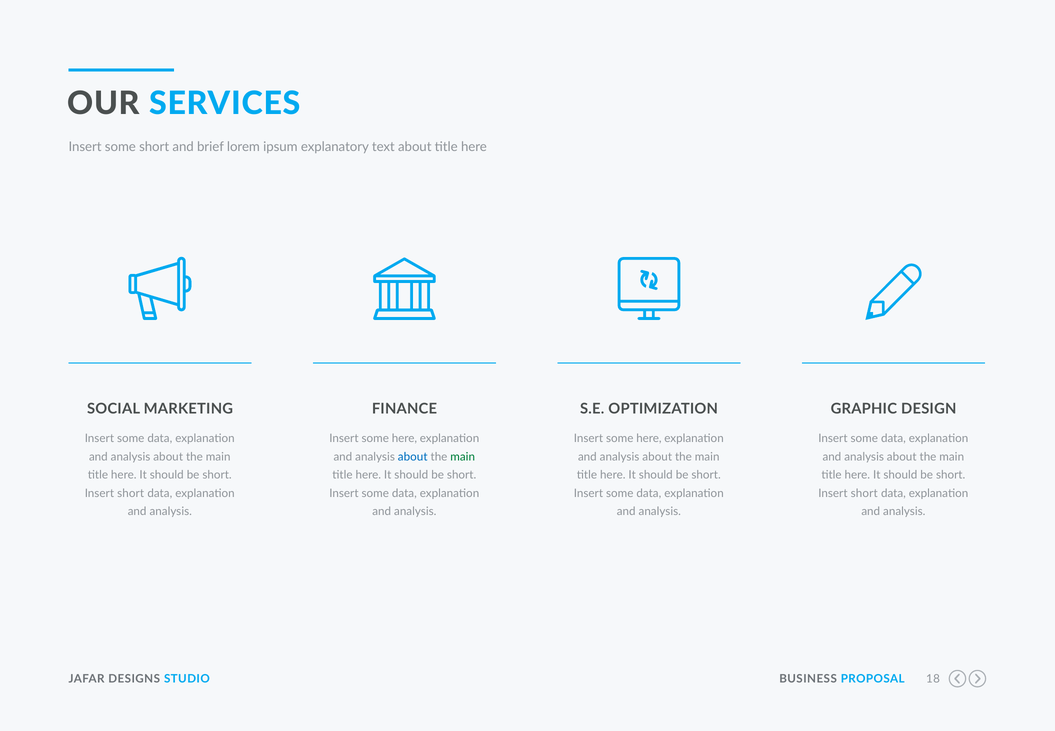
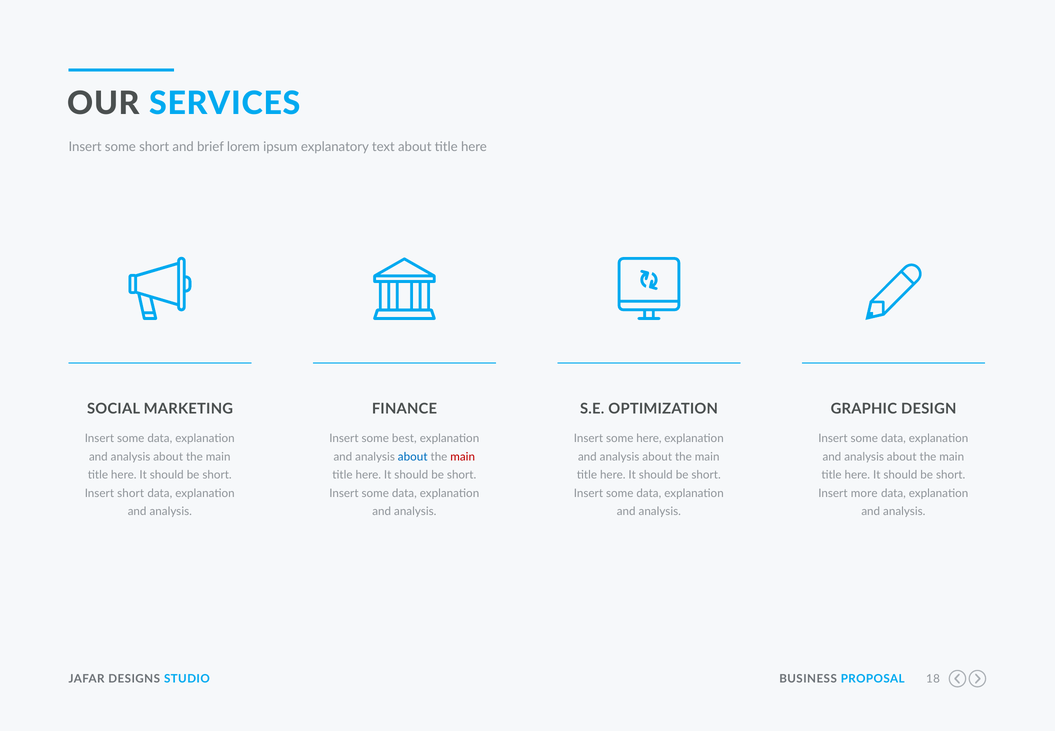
here at (404, 438): here -> best
main at (463, 456) colour: green -> red
short at (864, 493): short -> more
